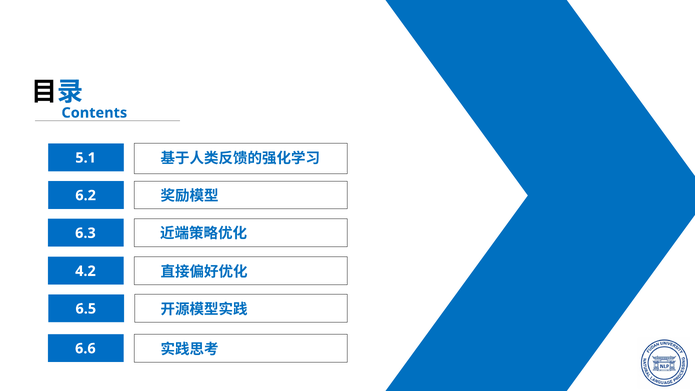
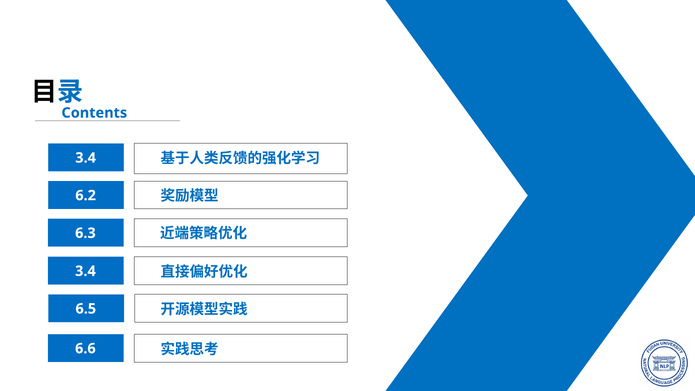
5.1 at (86, 158): 5.1 -> 3.4
4.2 at (85, 271): 4.2 -> 3.4
